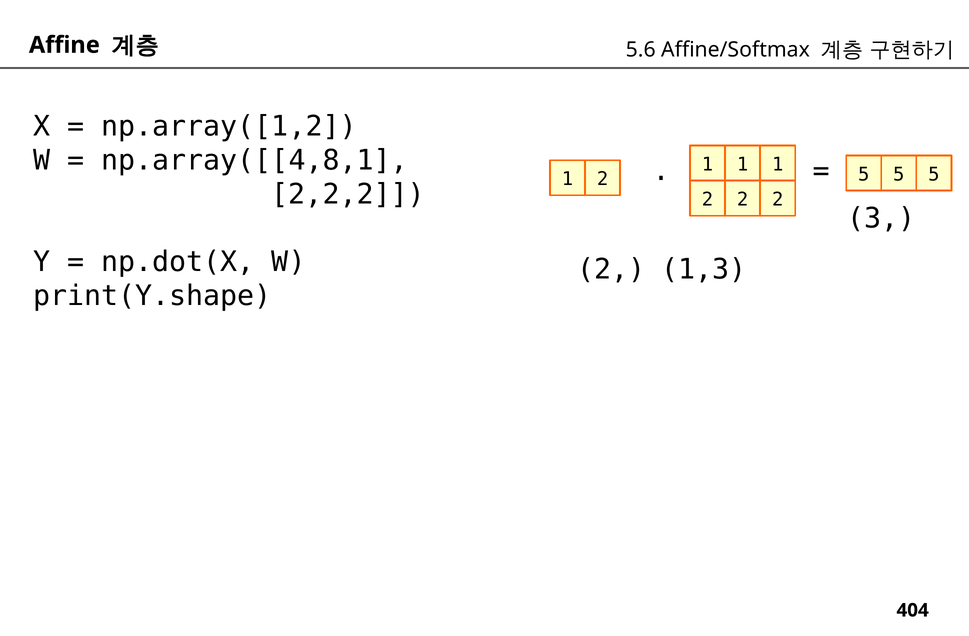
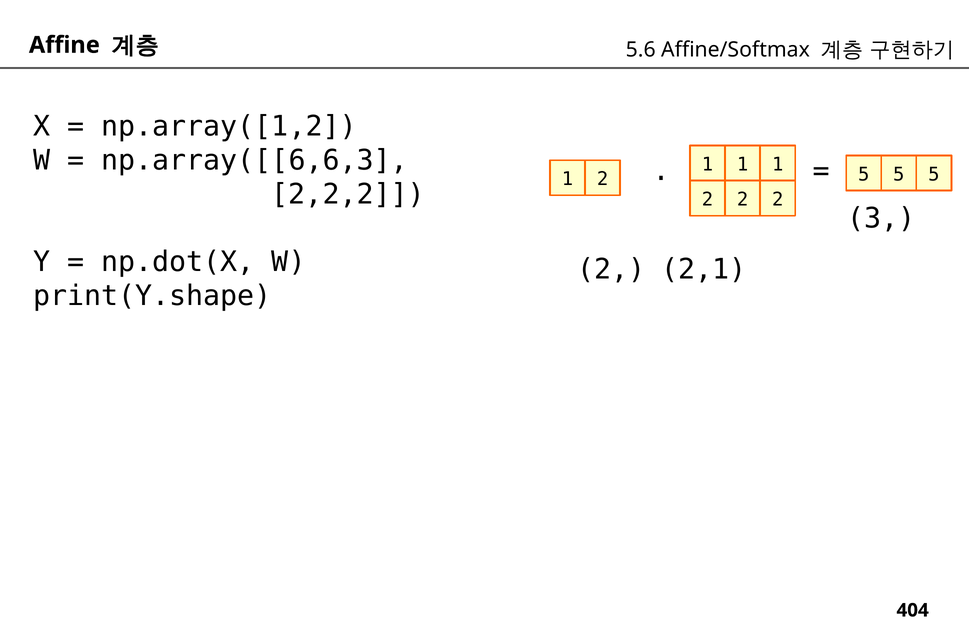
np.array([[4,8,1: np.array([[4,8,1 -> np.array([[6,6,3
1,3: 1,3 -> 2,1
